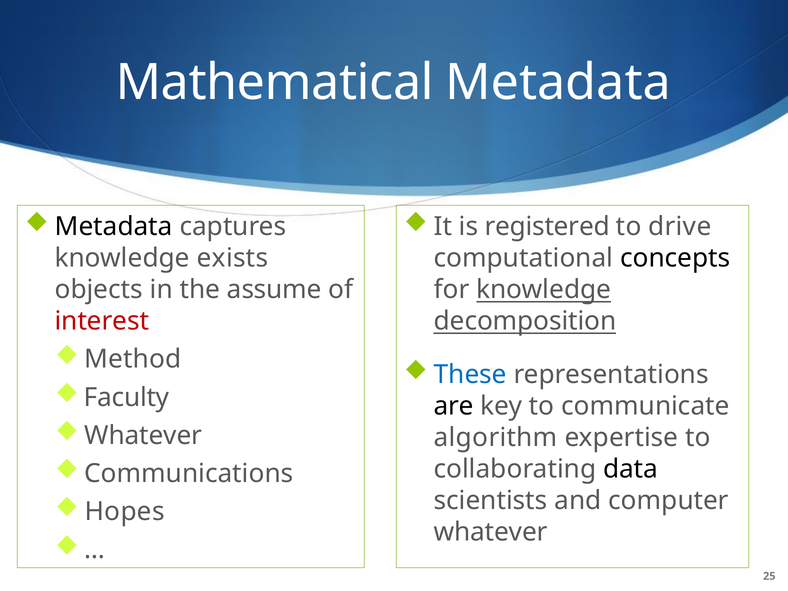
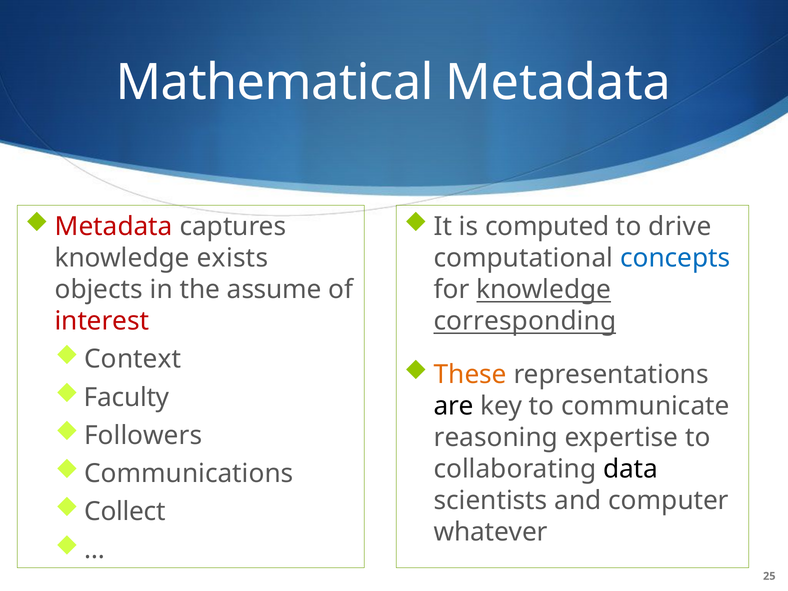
Metadata at (114, 227) colour: black -> red
registered: registered -> computed
concepts colour: black -> blue
decomposition: decomposition -> corresponding
Method: Method -> Context
These colour: blue -> orange
Whatever at (143, 435): Whatever -> Followers
algorithm: algorithm -> reasoning
Hopes: Hopes -> Collect
